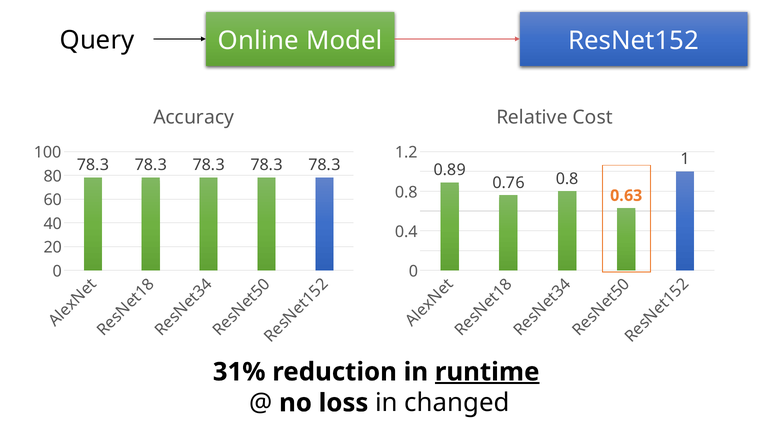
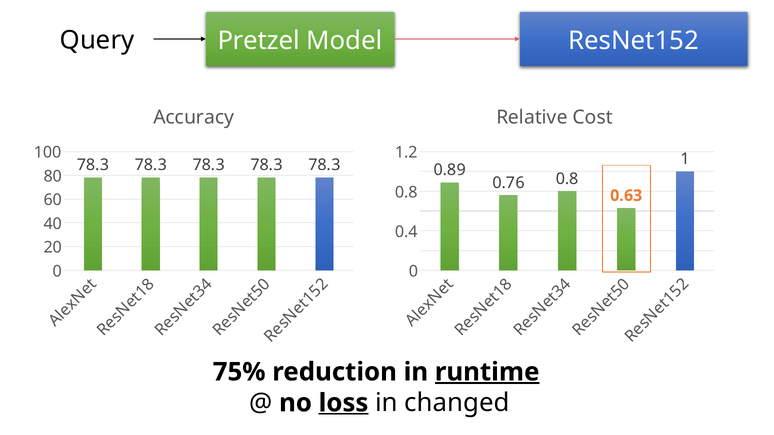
Online: Online -> Pretzel
31%: 31% -> 75%
loss underline: none -> present
